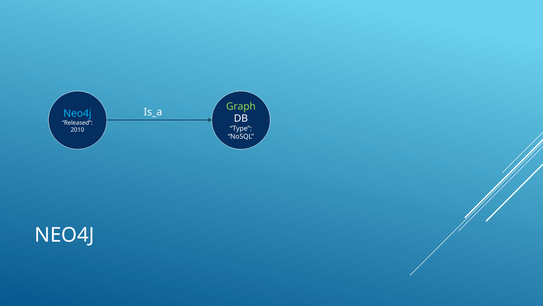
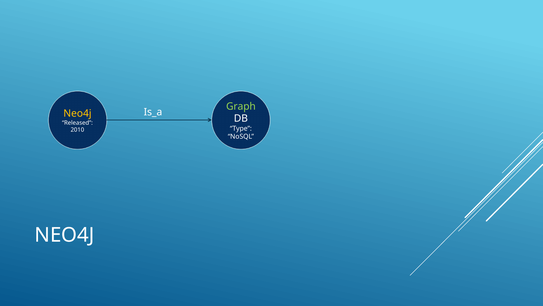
Neo4j at (77, 113) colour: light blue -> yellow
